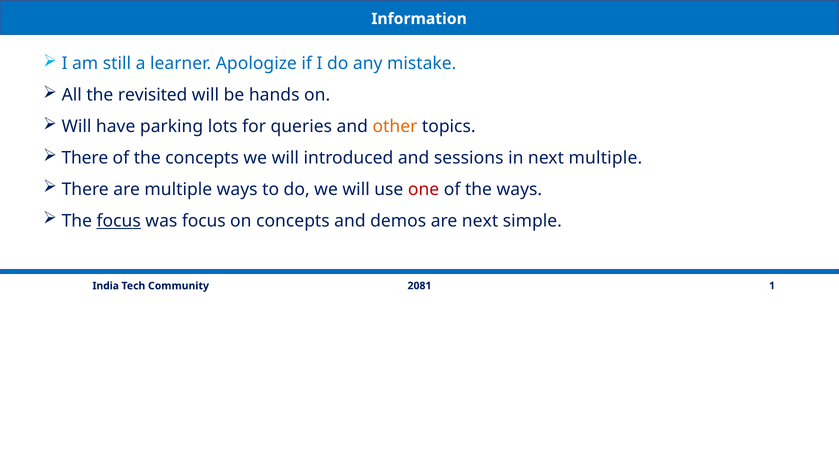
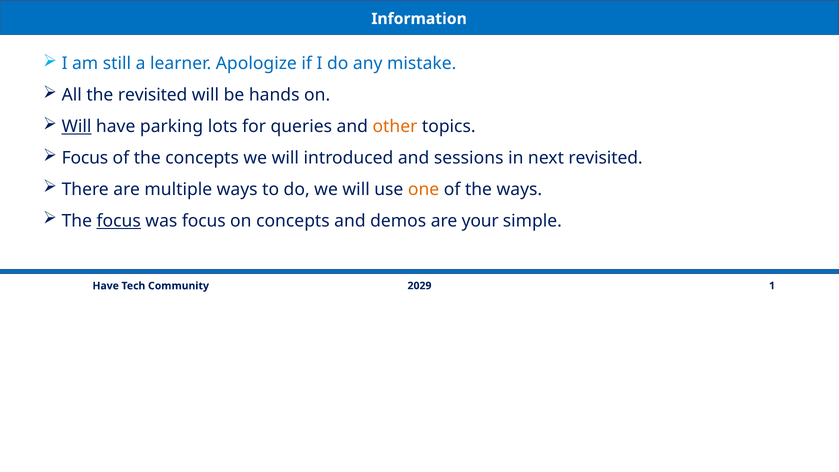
Will at (77, 127) underline: none -> present
There at (85, 158): There -> Focus
next multiple: multiple -> revisited
one colour: red -> orange
are next: next -> your
2081: 2081 -> 2029
India at (106, 286): India -> Have
